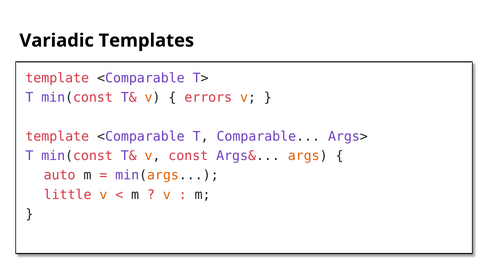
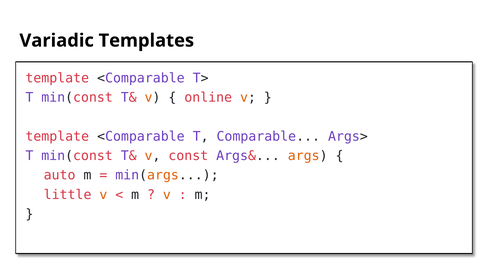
errors: errors -> online
